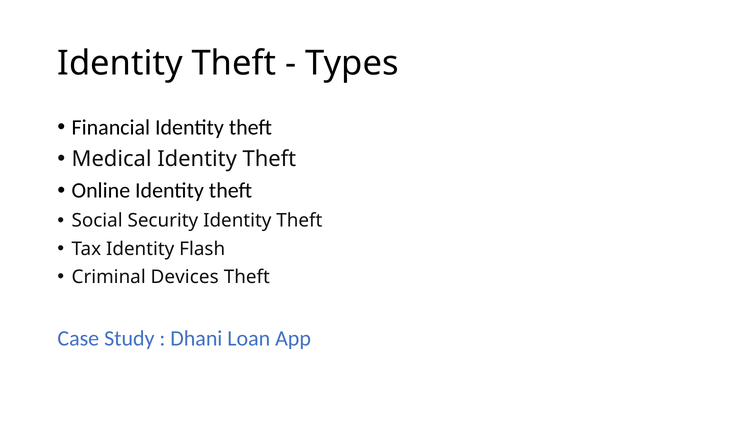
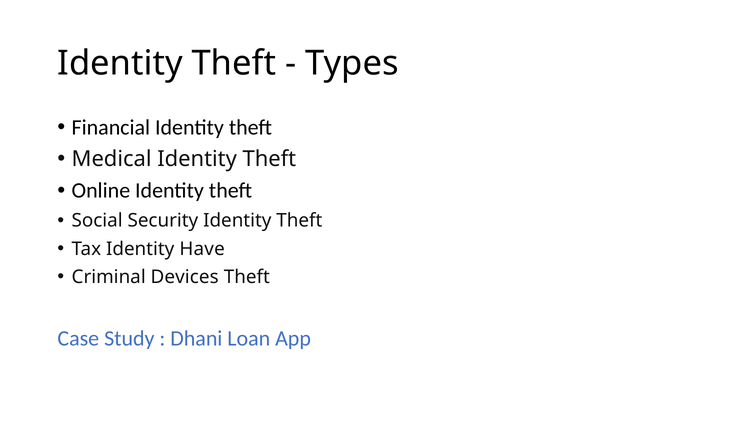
Flash: Flash -> Have
